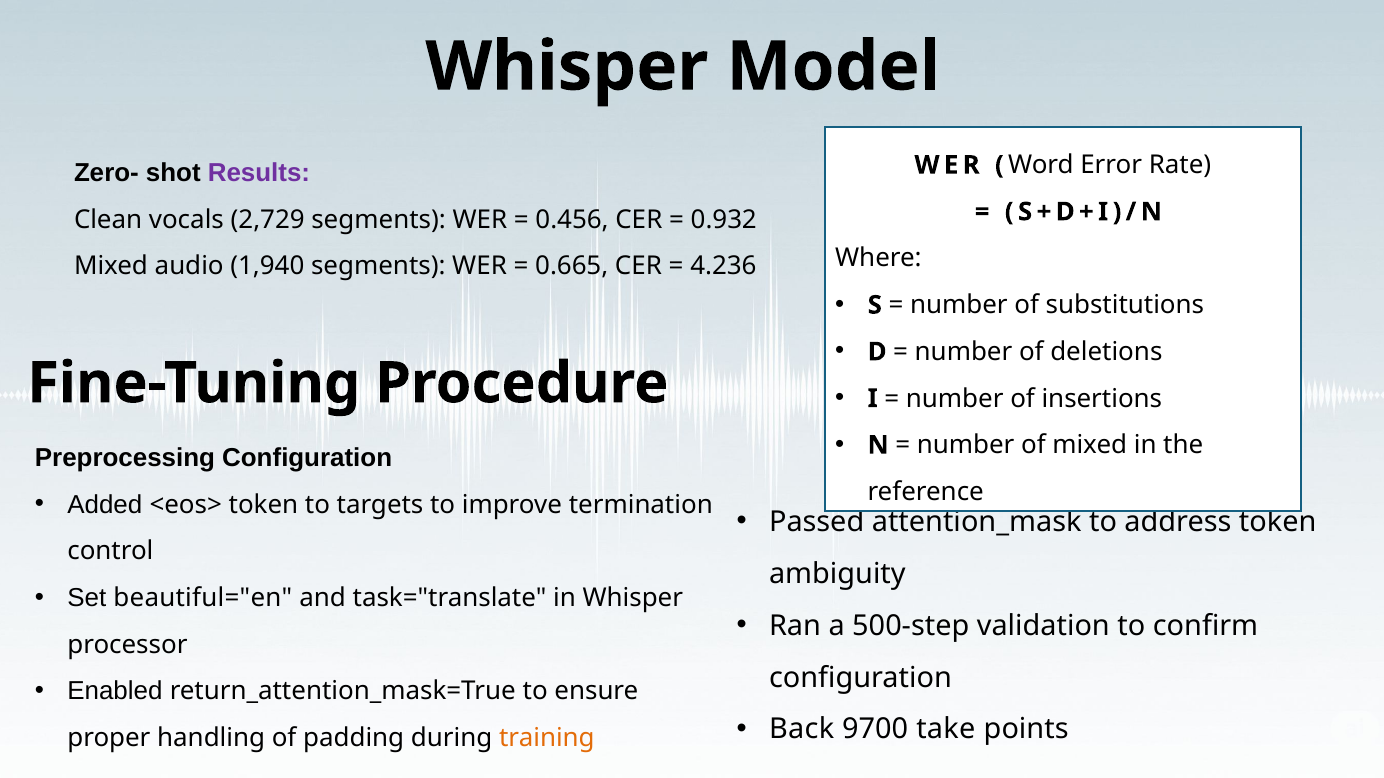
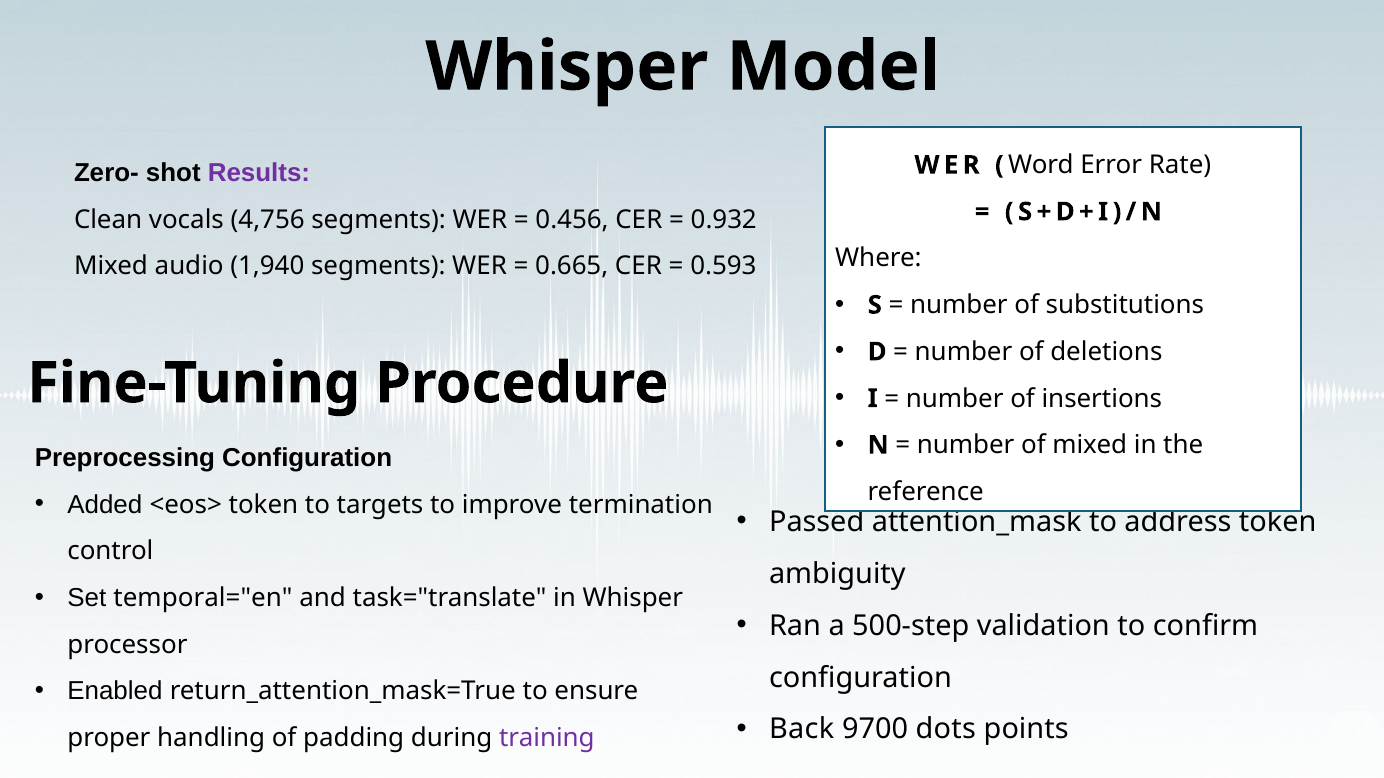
2,729: 2,729 -> 4,756
4.236: 4.236 -> 0.593
beautiful="en: beautiful="en -> temporal="en
take: take -> dots
training colour: orange -> purple
